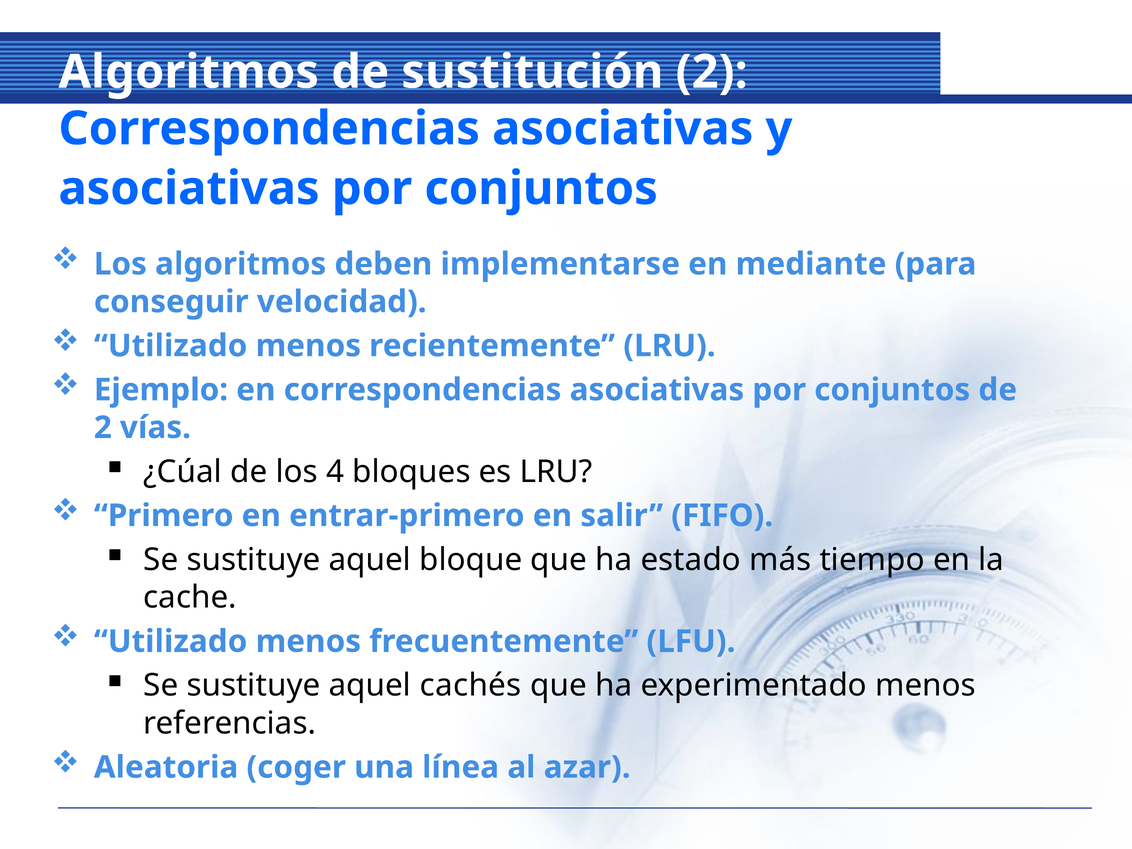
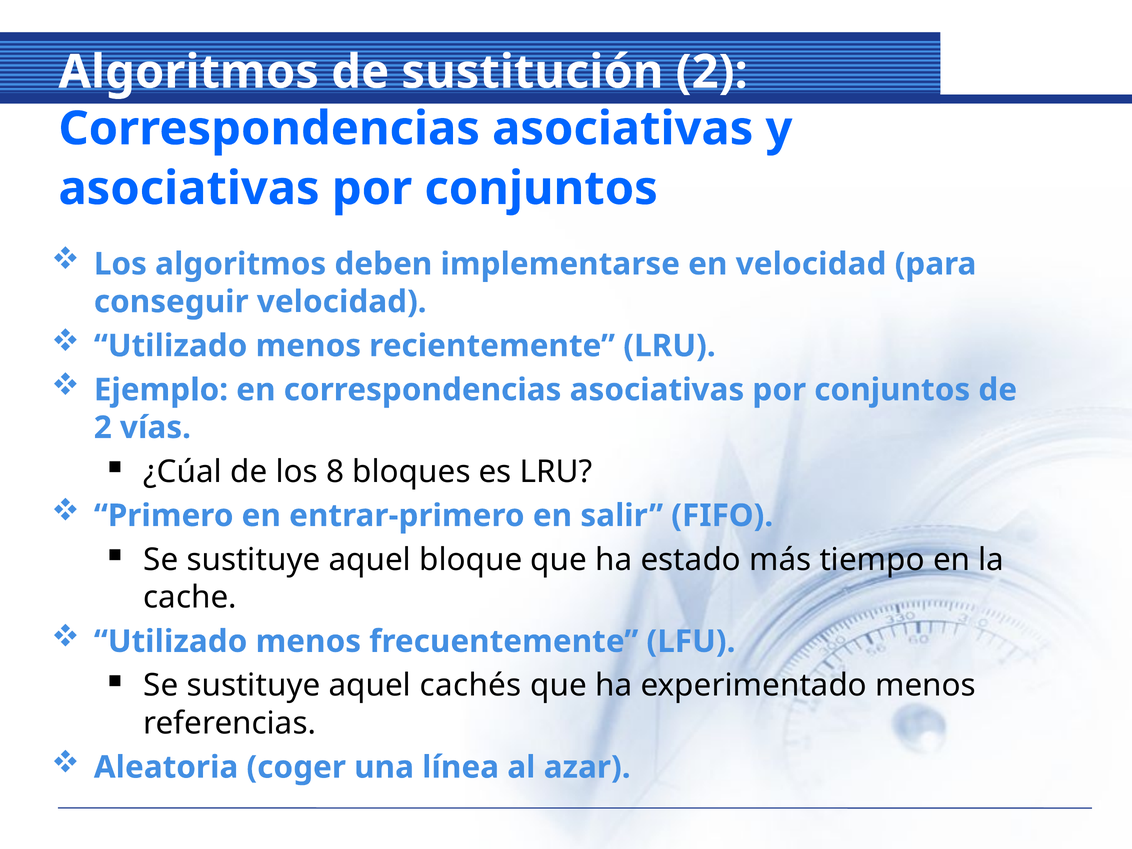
en mediante: mediante -> velocidad
4: 4 -> 8
